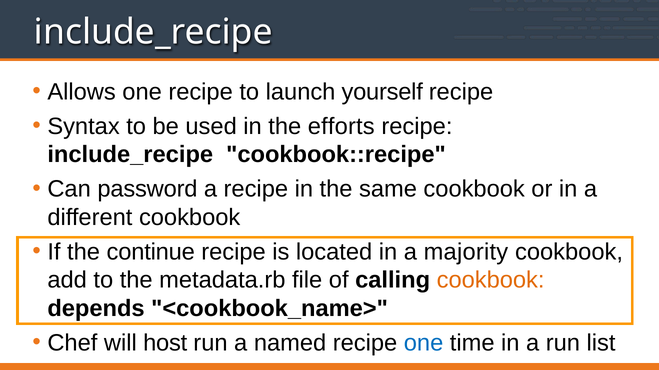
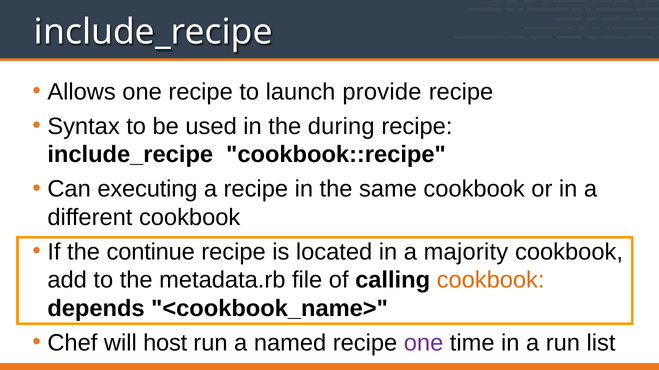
yourself: yourself -> provide
efforts: efforts -> during
password: password -> executing
one at (424, 343) colour: blue -> purple
